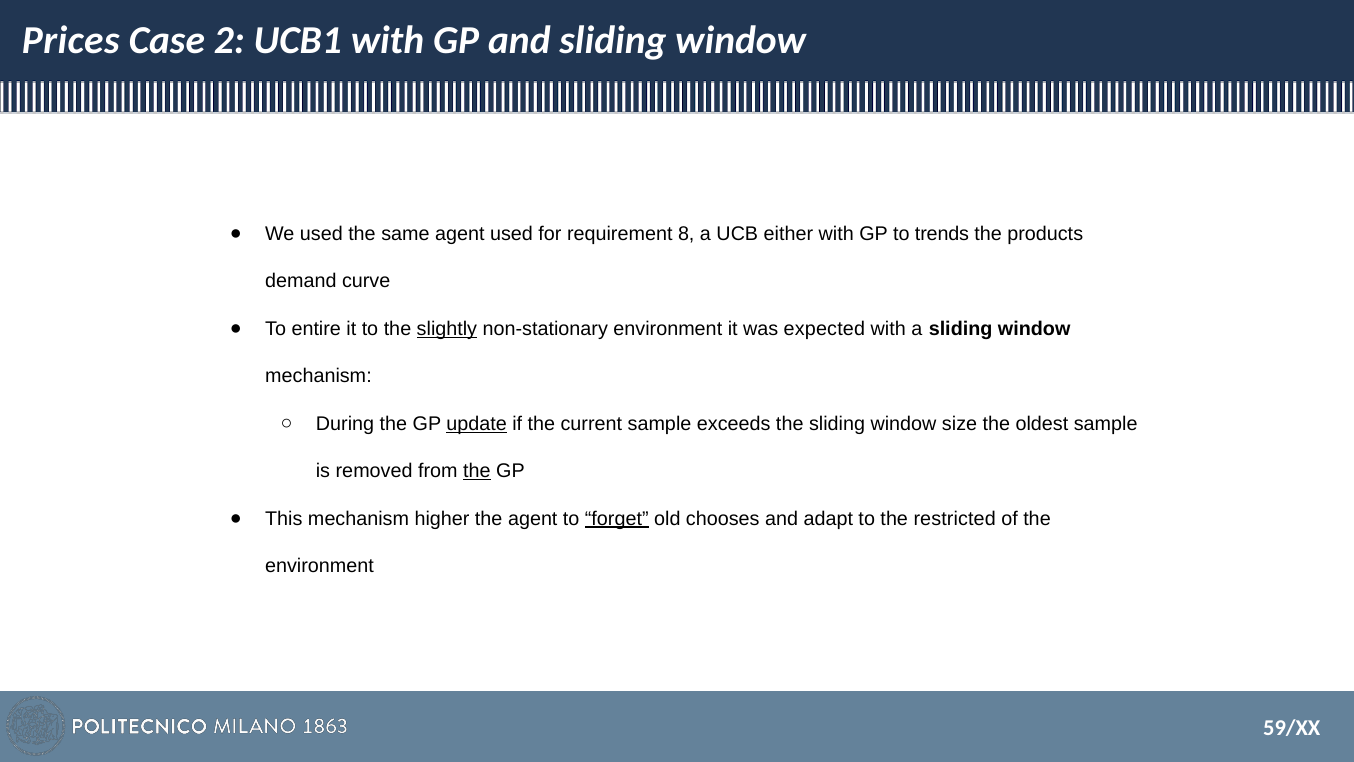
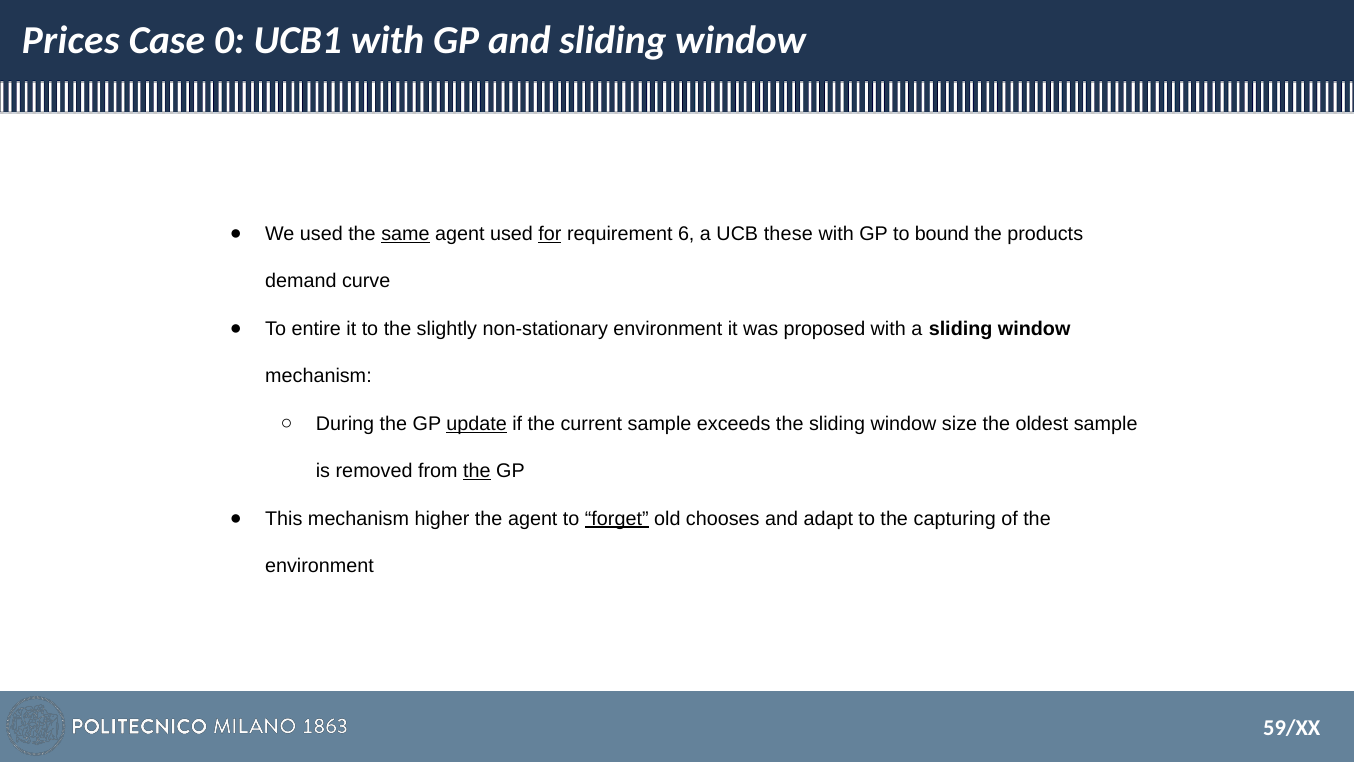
2: 2 -> 0
same underline: none -> present
for underline: none -> present
8: 8 -> 6
either: either -> these
trends: trends -> bound
slightly underline: present -> none
expected: expected -> proposed
restricted: restricted -> capturing
